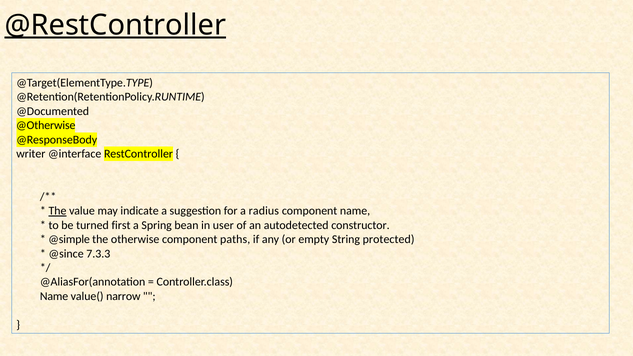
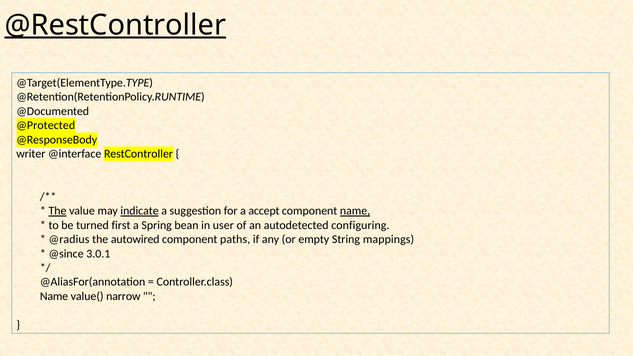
@Otherwise: @Otherwise -> @Protected
indicate underline: none -> present
radius: radius -> accept
name at (355, 211) underline: none -> present
constructor: constructor -> configuring
@simple: @simple -> @radius
otherwise: otherwise -> autowired
protected: protected -> mappings
7.3.3: 7.3.3 -> 3.0.1
